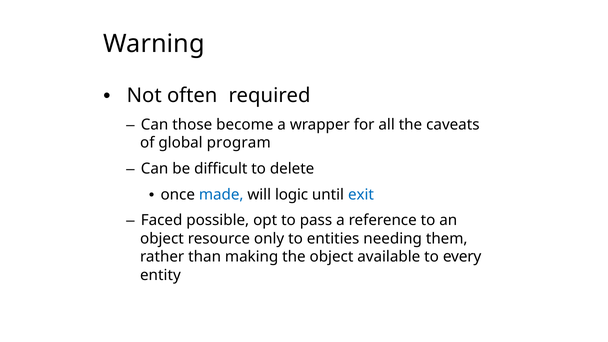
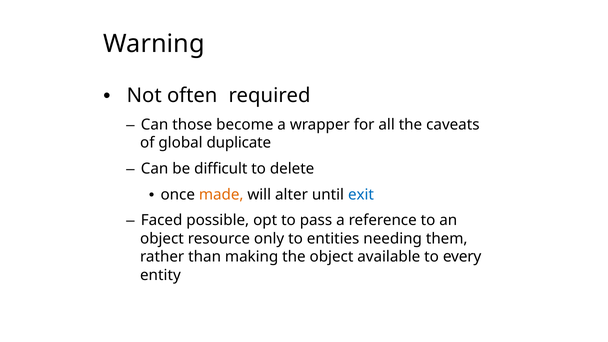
program: program -> duplicate
made colour: blue -> orange
logic: logic -> alter
